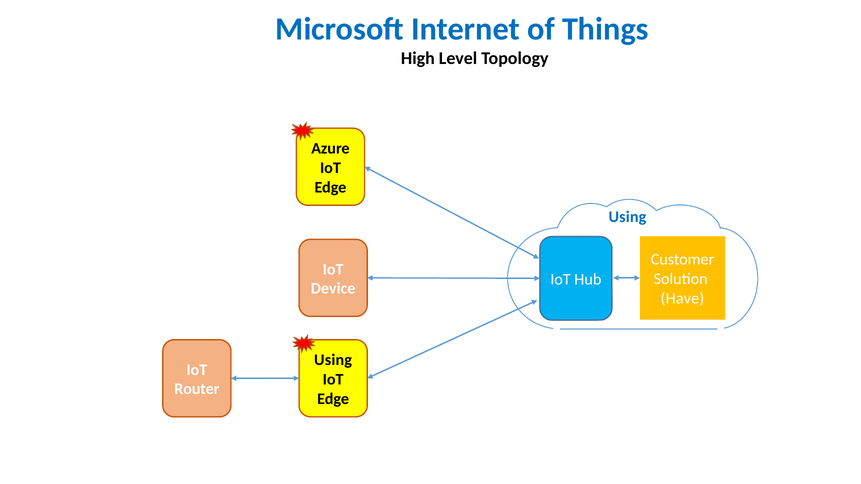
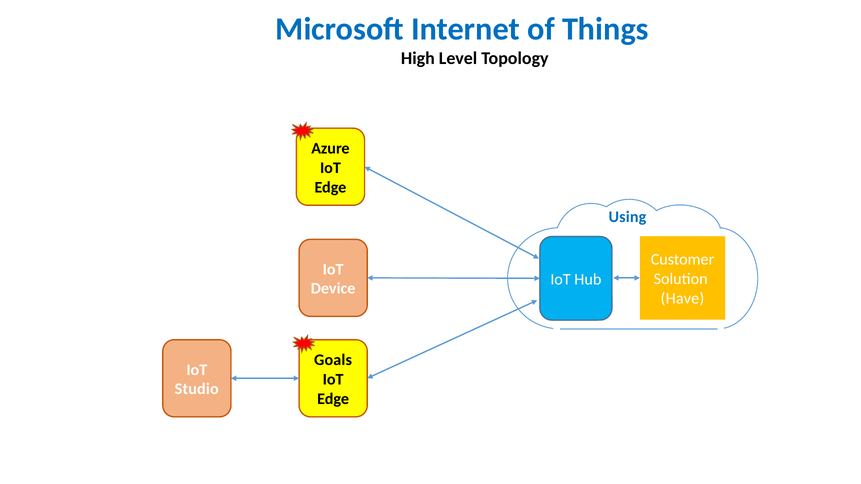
Using at (333, 360): Using -> Goals
Router: Router -> Studio
